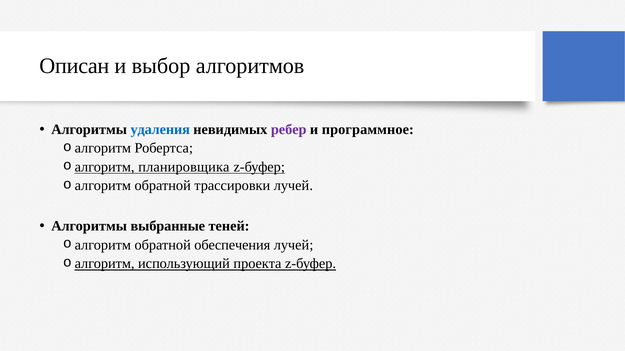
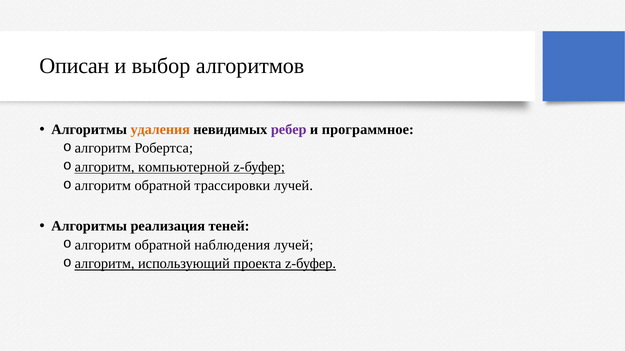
удаления colour: blue -> orange
планировщика: планировщика -> компьютерной
выбранные: выбранные -> реализация
обеспечения: обеспечения -> наблюдения
